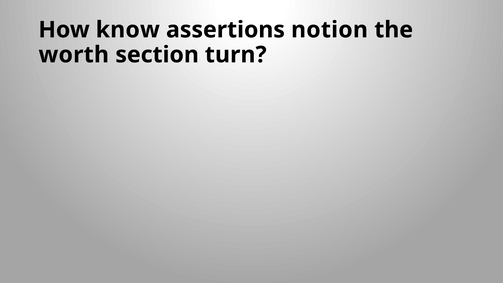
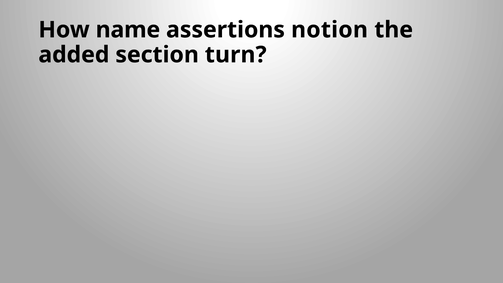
know: know -> name
worth: worth -> added
